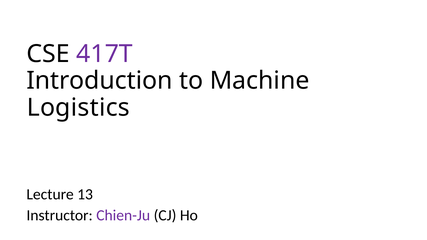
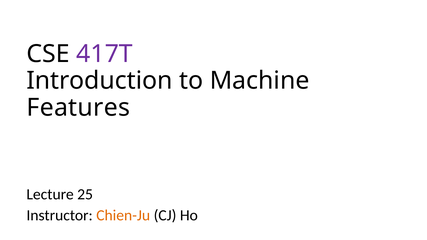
Logistics: Logistics -> Features
13: 13 -> 25
Chien-Ju colour: purple -> orange
